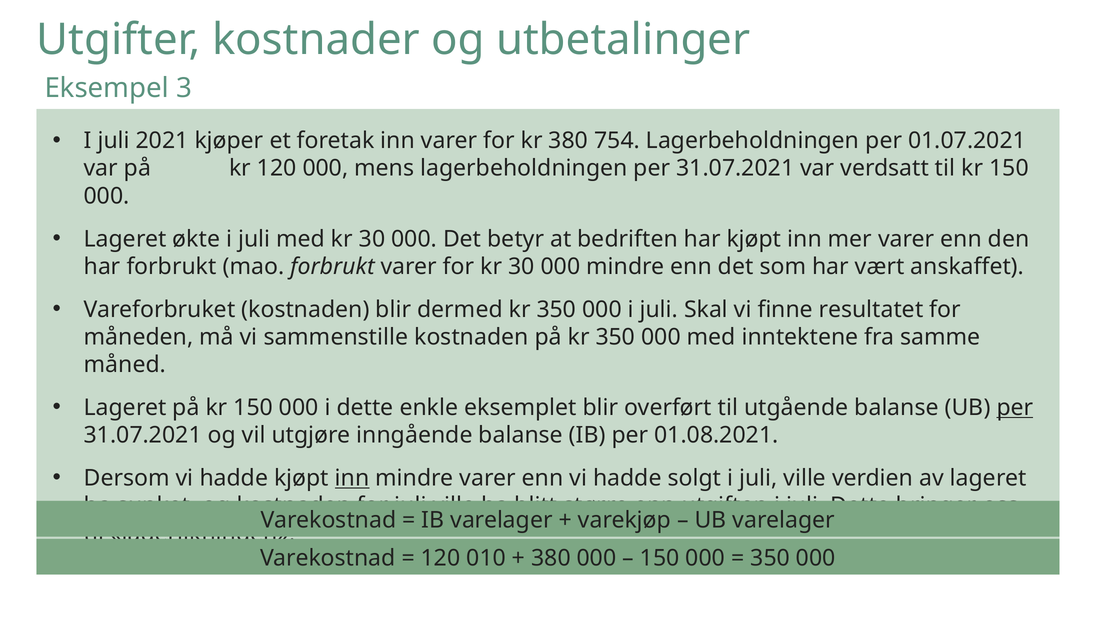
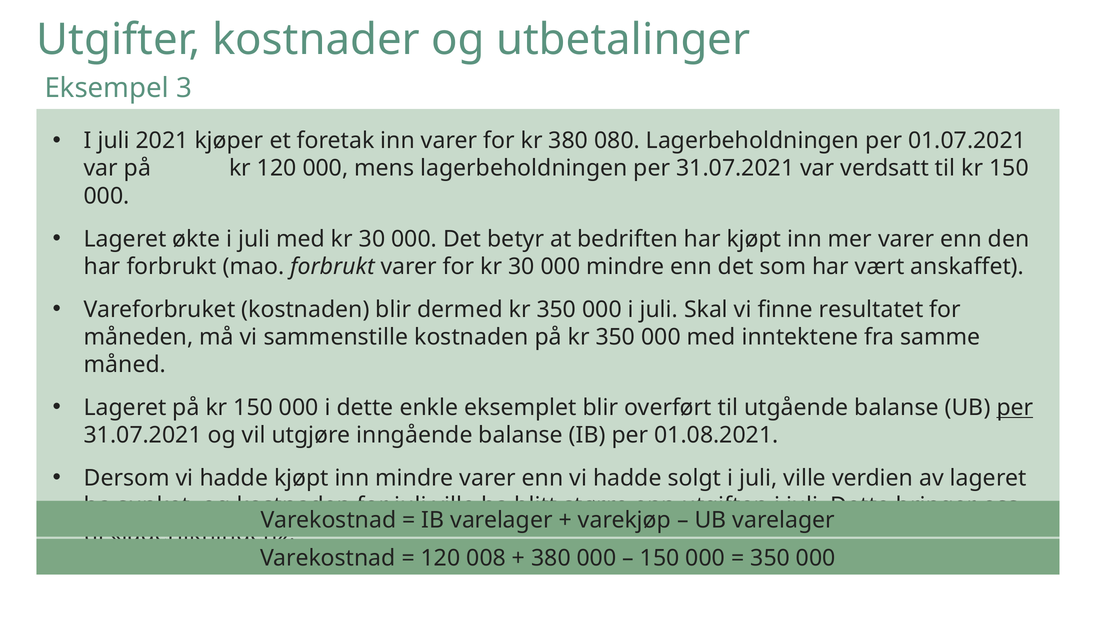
754: 754 -> 080
inn at (352, 478) underline: present -> none
010: 010 -> 008
